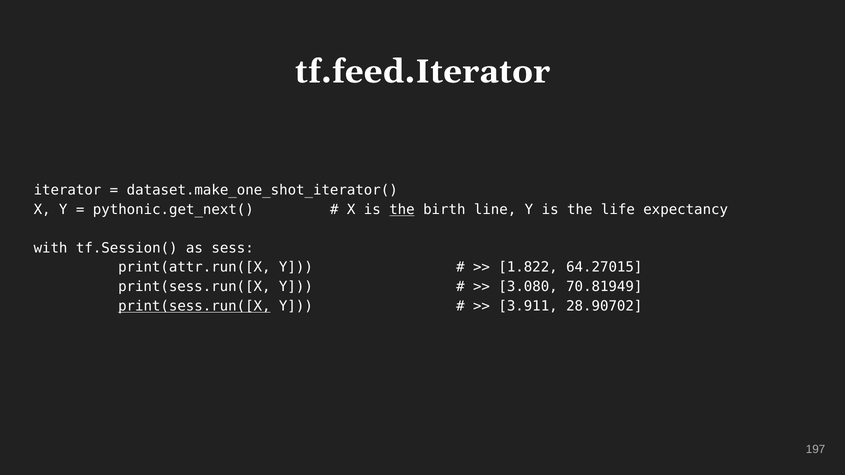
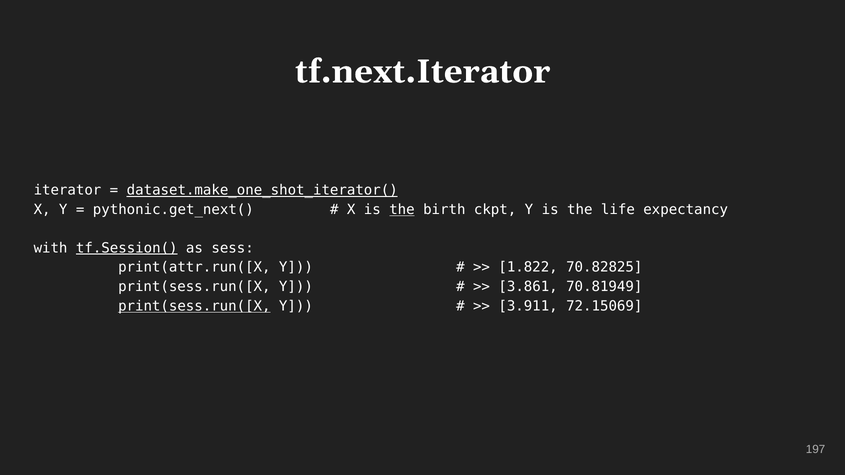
tf.feed.Iterator: tf.feed.Iterator -> tf.next.Iterator
dataset.make_one_shot_iterator( underline: none -> present
line: line -> ckpt
tf.Session( underline: none -> present
64.27015: 64.27015 -> 70.82825
3.080: 3.080 -> 3.861
28.90702: 28.90702 -> 72.15069
